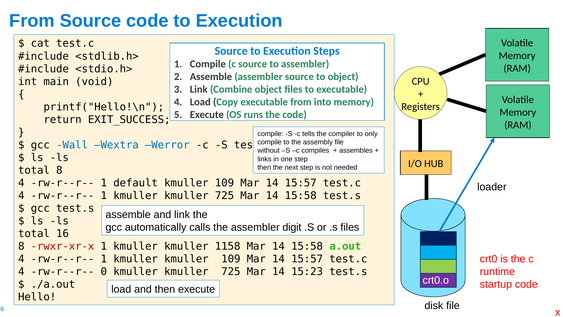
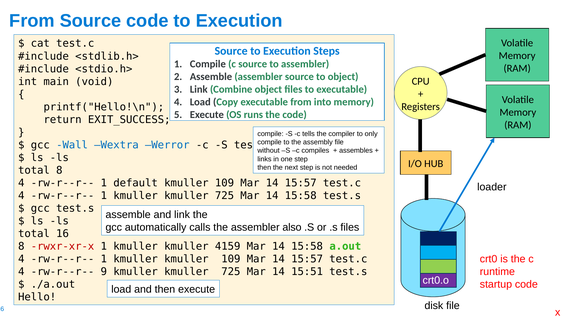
digit: digit -> also
1158: 1158 -> 4159
0: 0 -> 9
15:23: 15:23 -> 15:51
